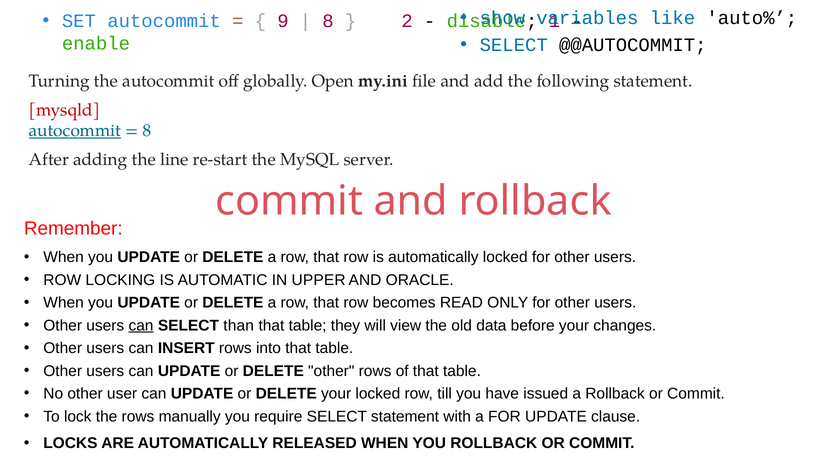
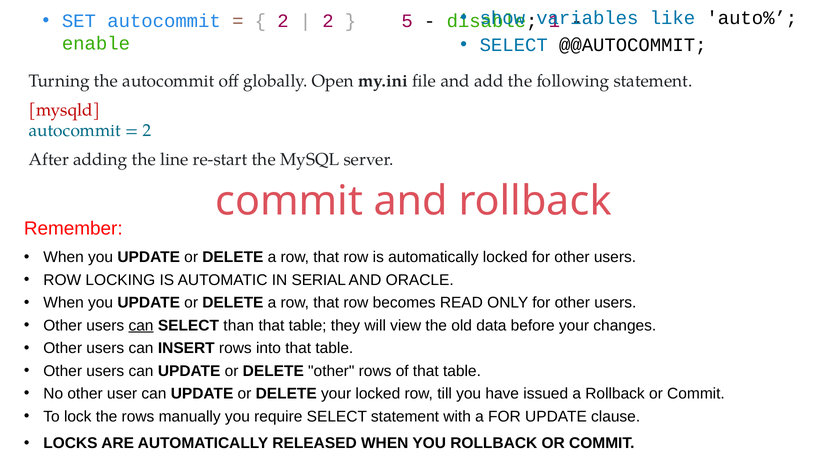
9 at (283, 21): 9 -> 2
8 at (328, 21): 8 -> 2
2: 2 -> 5
autocommit at (75, 131) underline: present -> none
8 at (147, 131): 8 -> 2
UPPER: UPPER -> SERIAL
